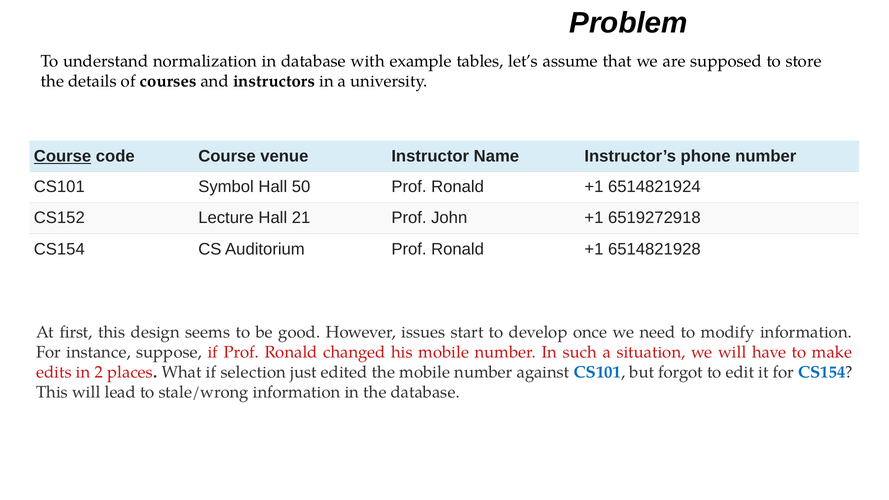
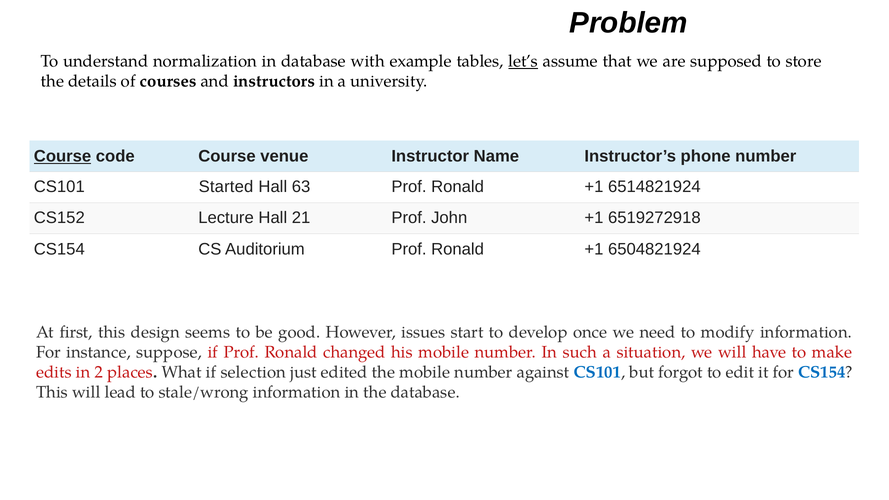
let’s underline: none -> present
Symbol: Symbol -> Started
50: 50 -> 63
6514821928: 6514821928 -> 6504821924
